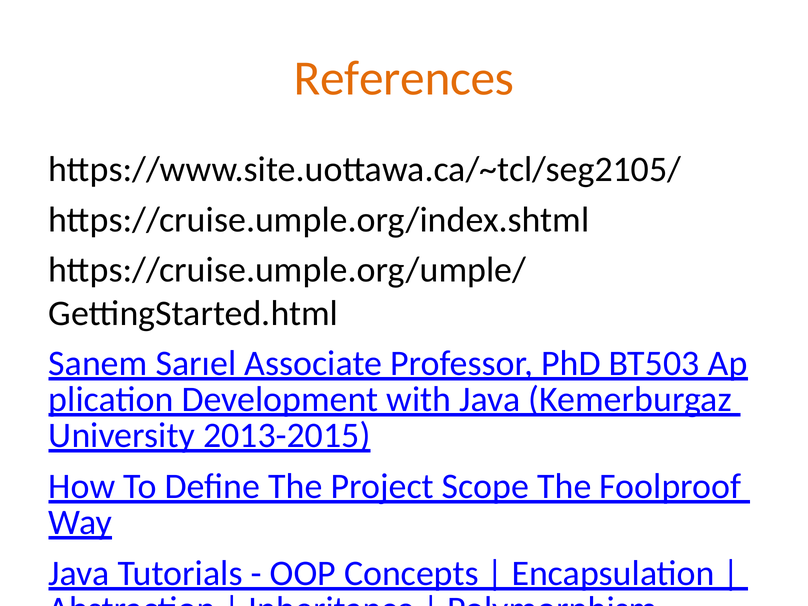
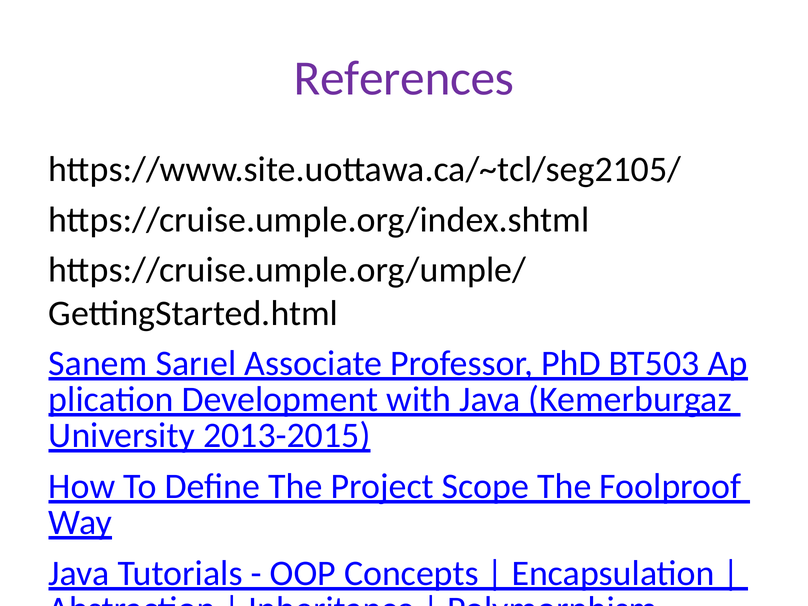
References colour: orange -> purple
